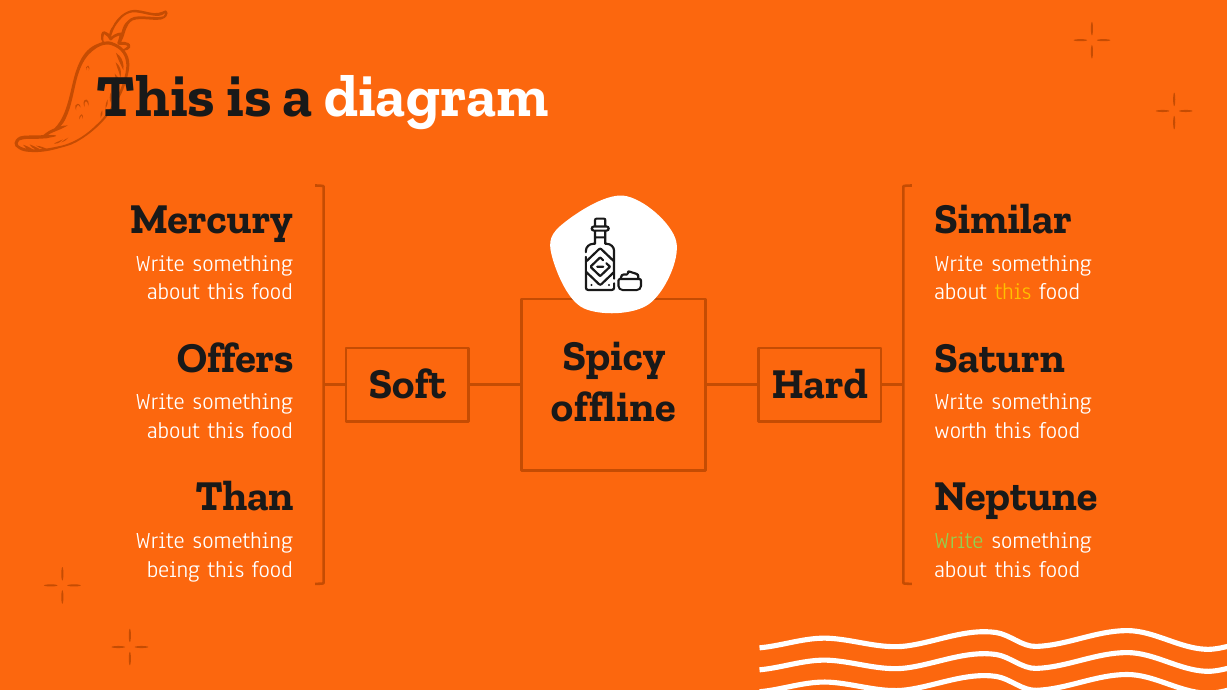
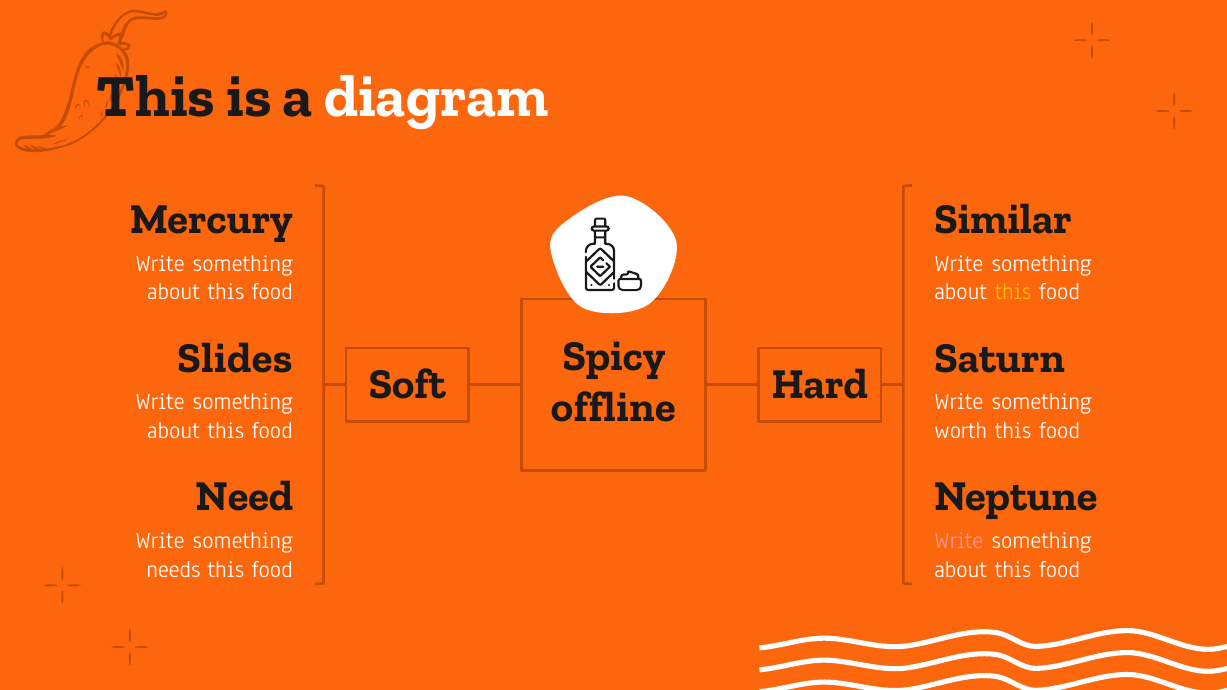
Offers: Offers -> Slides
Than: Than -> Need
Write at (959, 541) colour: light green -> pink
being: being -> needs
